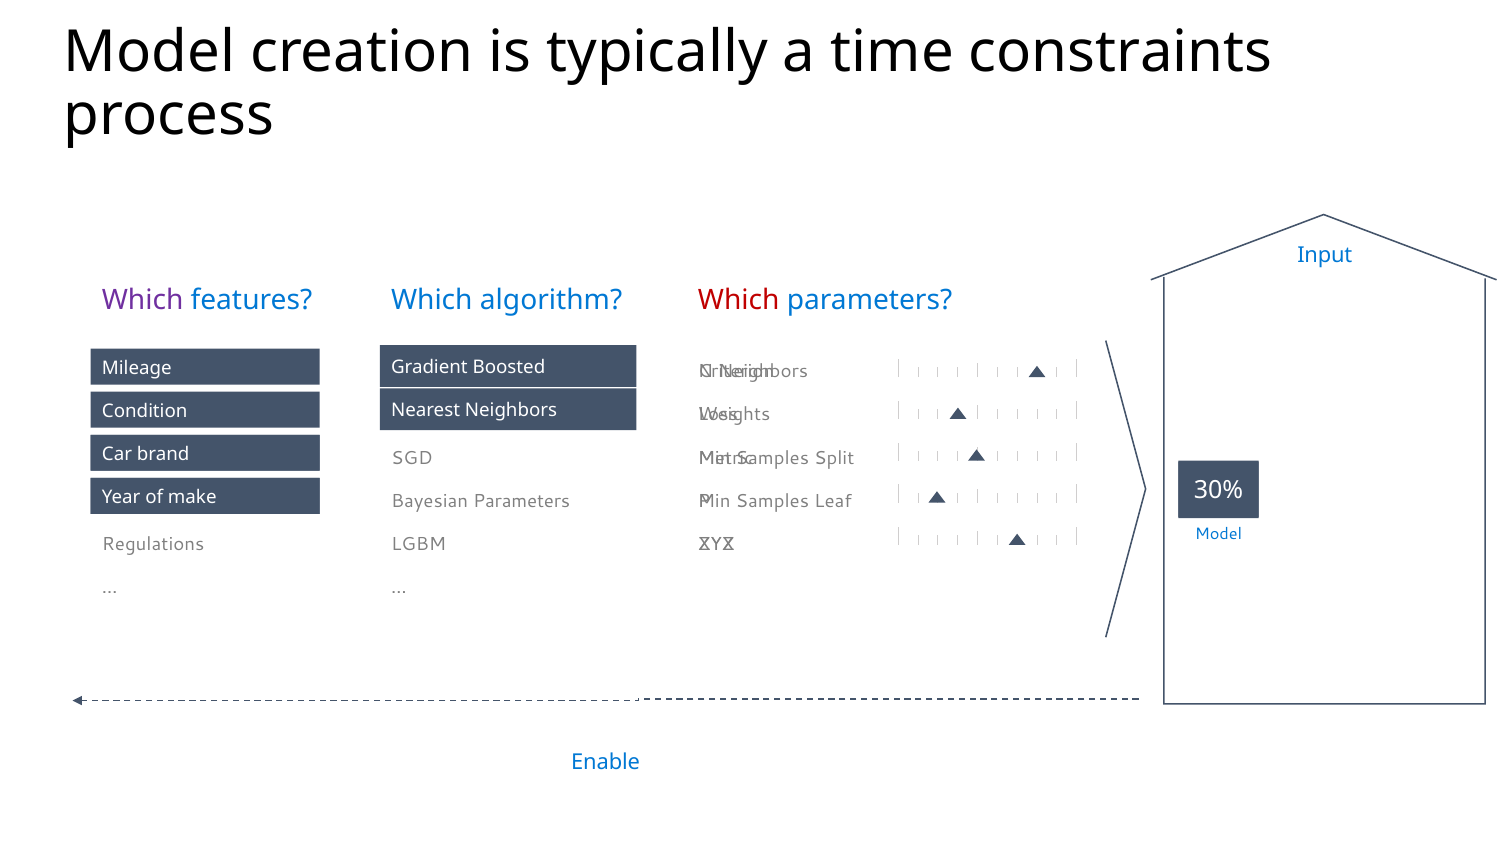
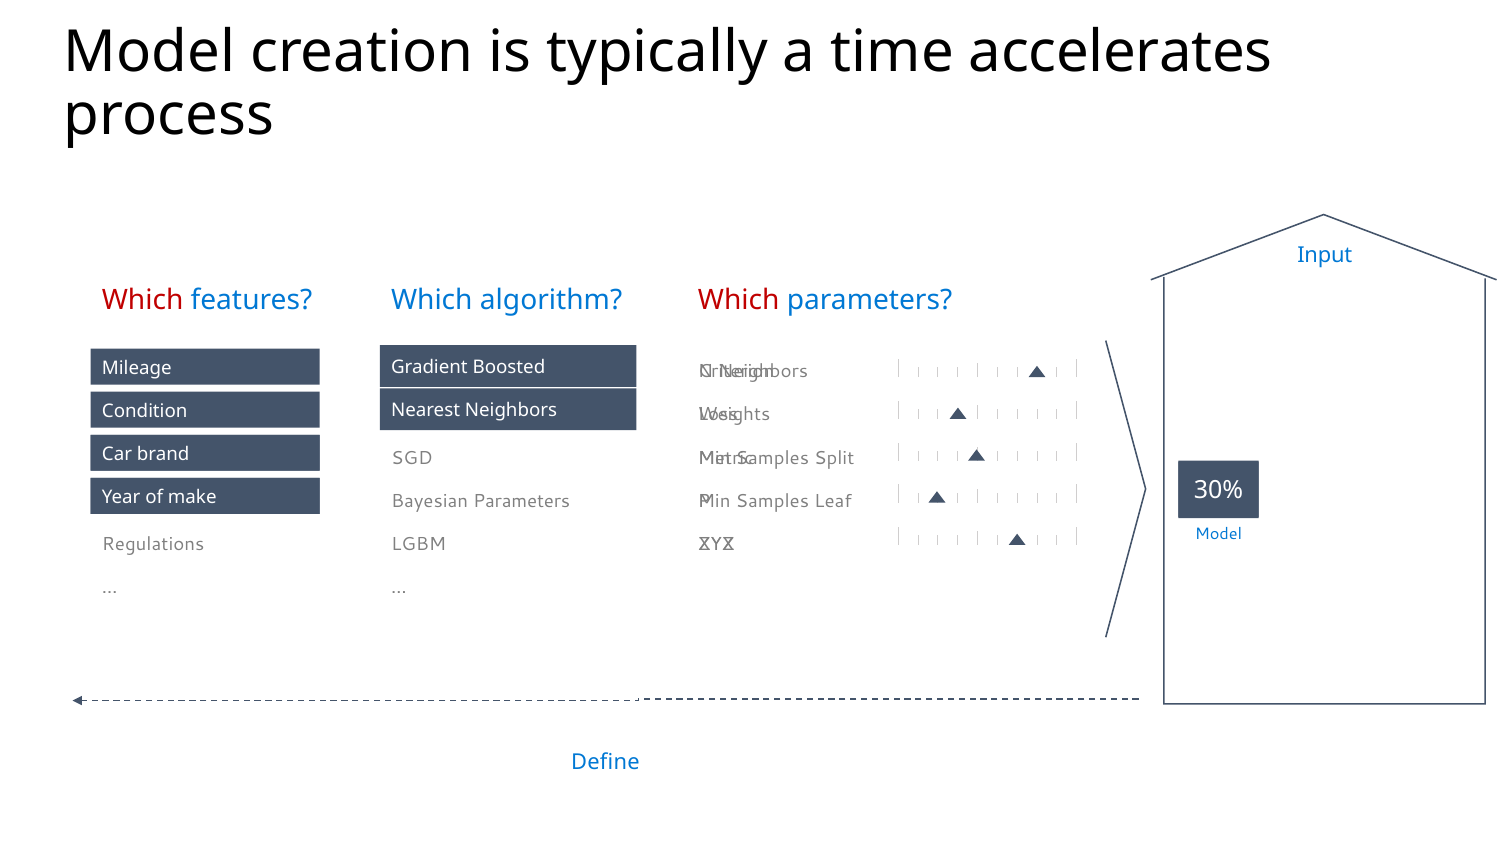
constraints: constraints -> accelerates
Which at (143, 300) colour: purple -> red
Enable: Enable -> Define
